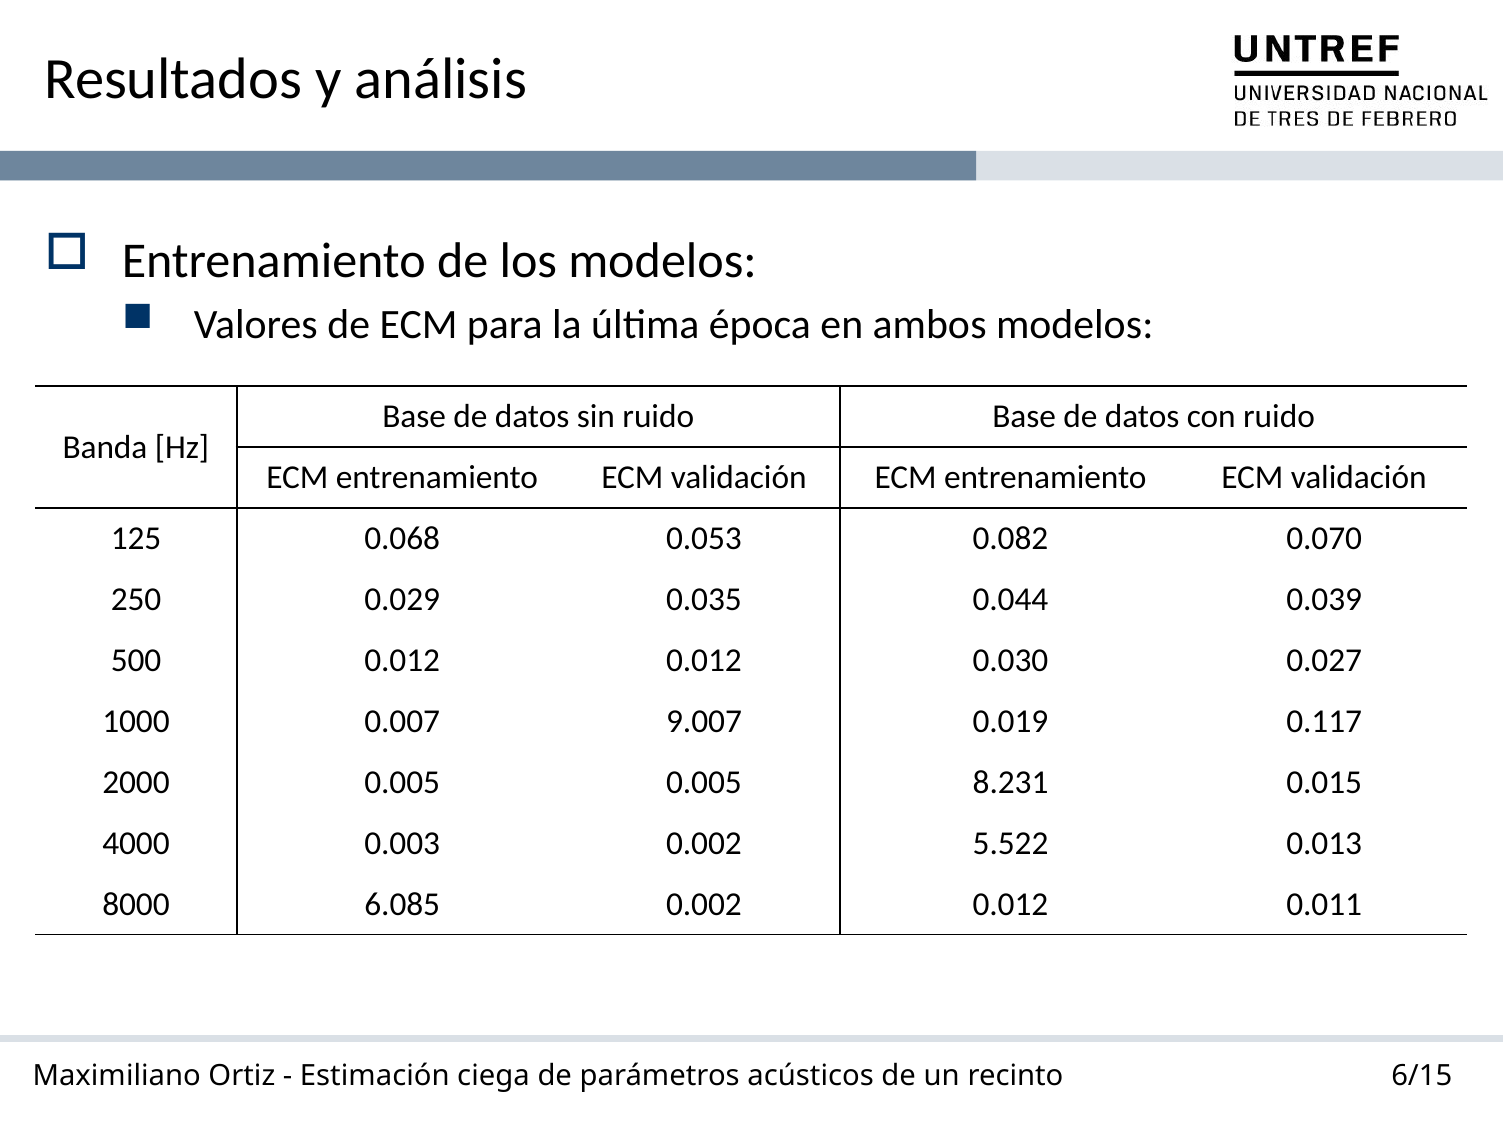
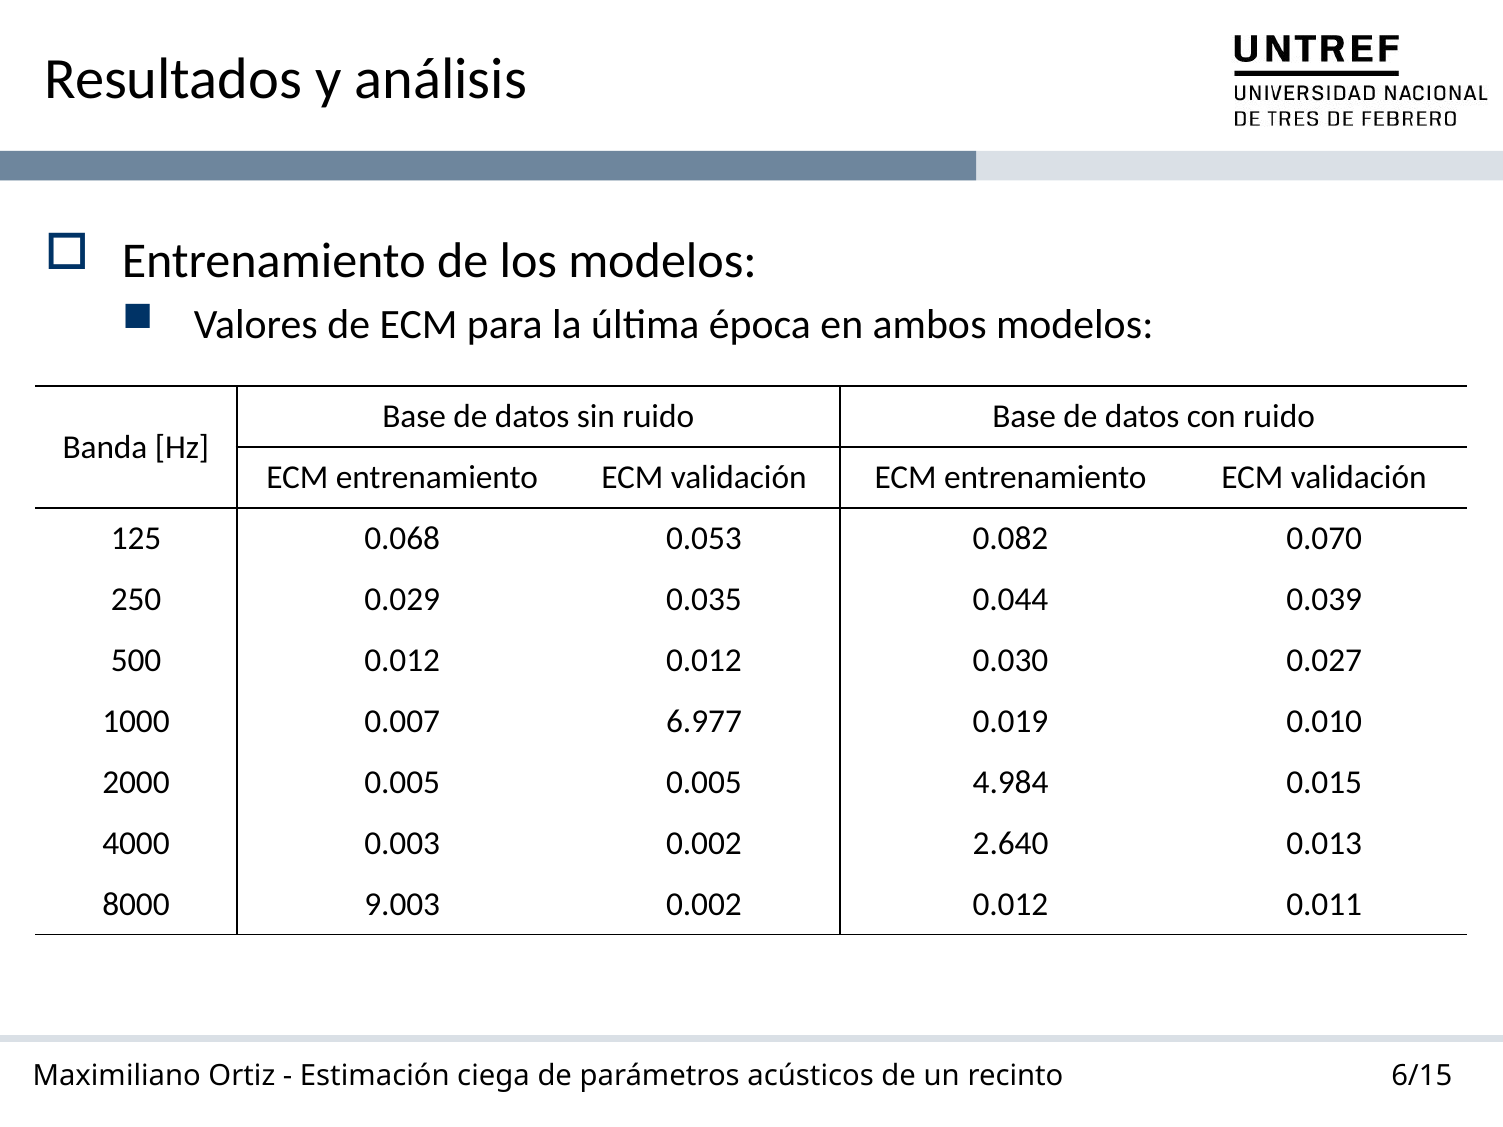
9.007: 9.007 -> 6.977
0.117: 0.117 -> 0.010
8.231: 8.231 -> 4.984
5.522: 5.522 -> 2.640
6.085: 6.085 -> 9.003
